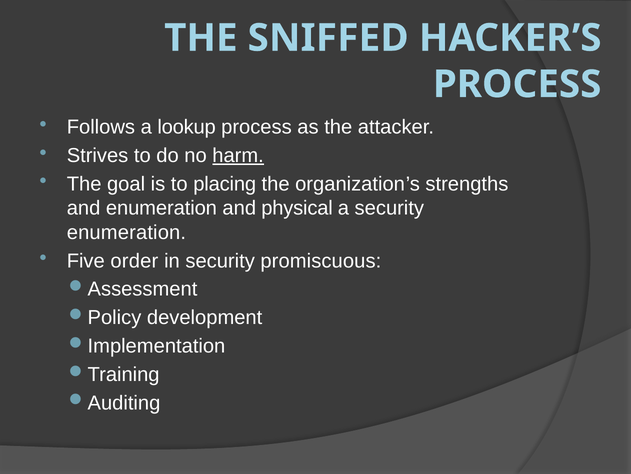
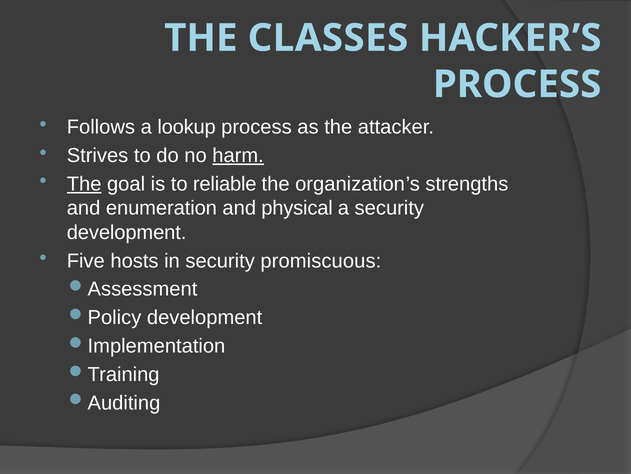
SNIFFED: SNIFFED -> CLASSES
The at (84, 184) underline: none -> present
placing: placing -> reliable
enumeration at (126, 232): enumeration -> development
order: order -> hosts
